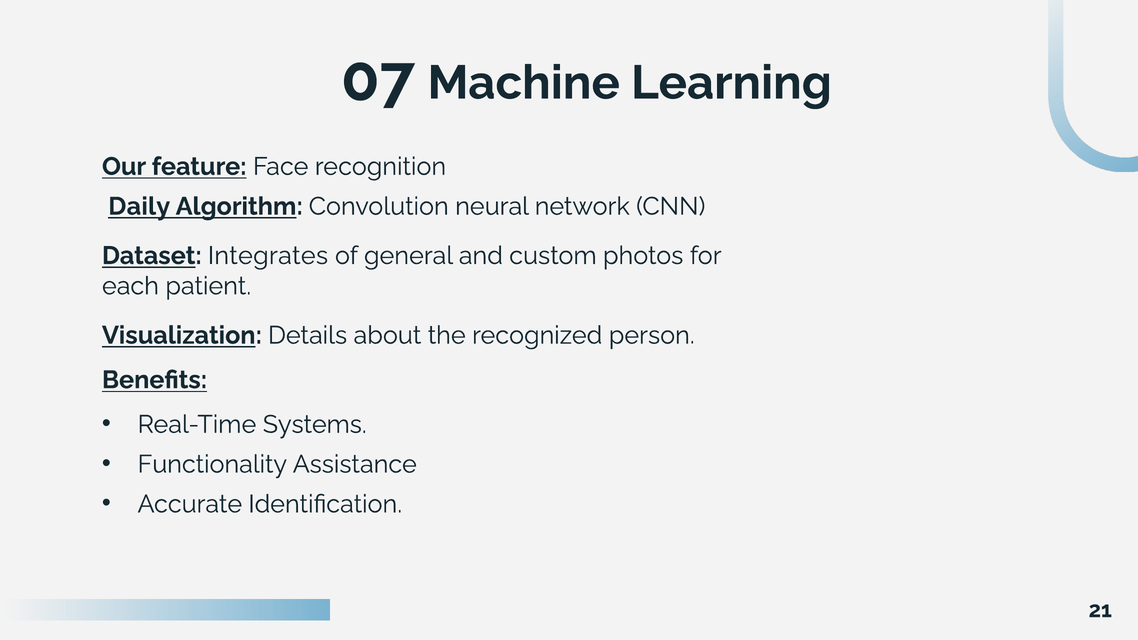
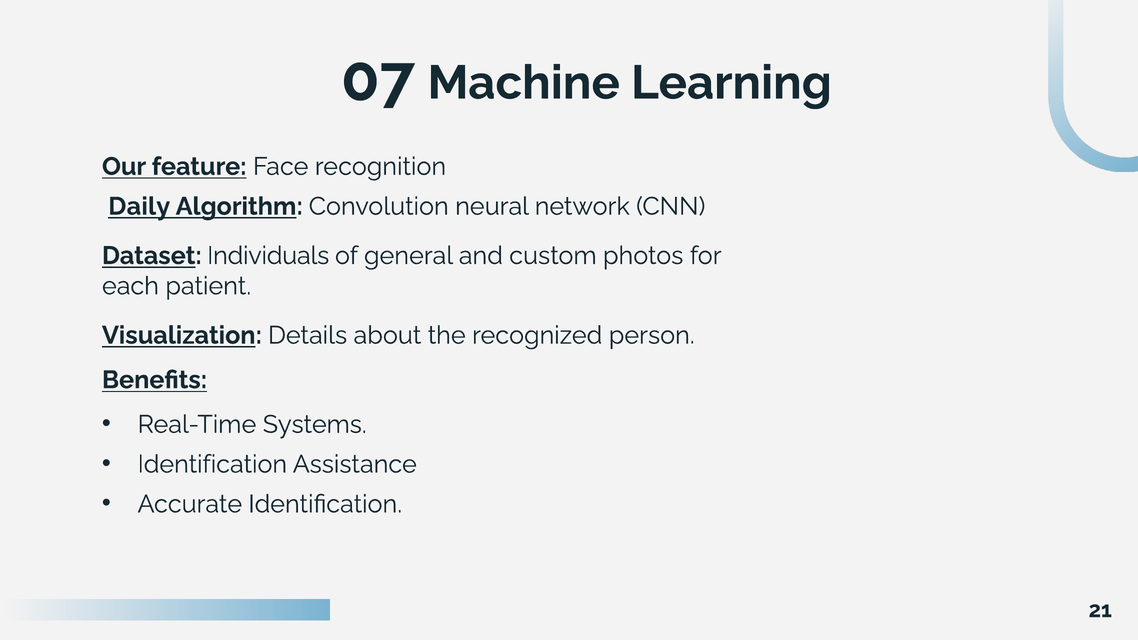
Integrates: Integrates -> Individuals
Functionality at (212, 464): Functionality -> Identification
